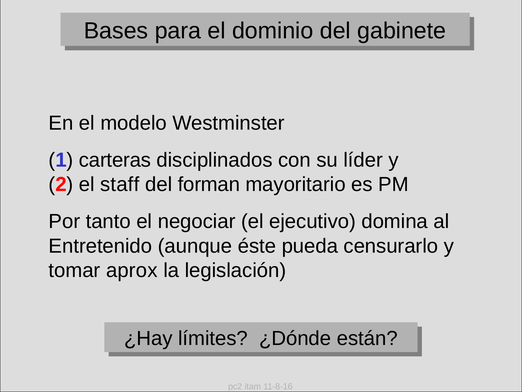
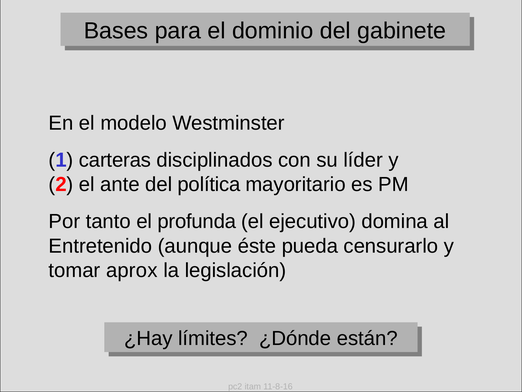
staff: staff -> ante
forman: forman -> política
negociar: negociar -> profunda
